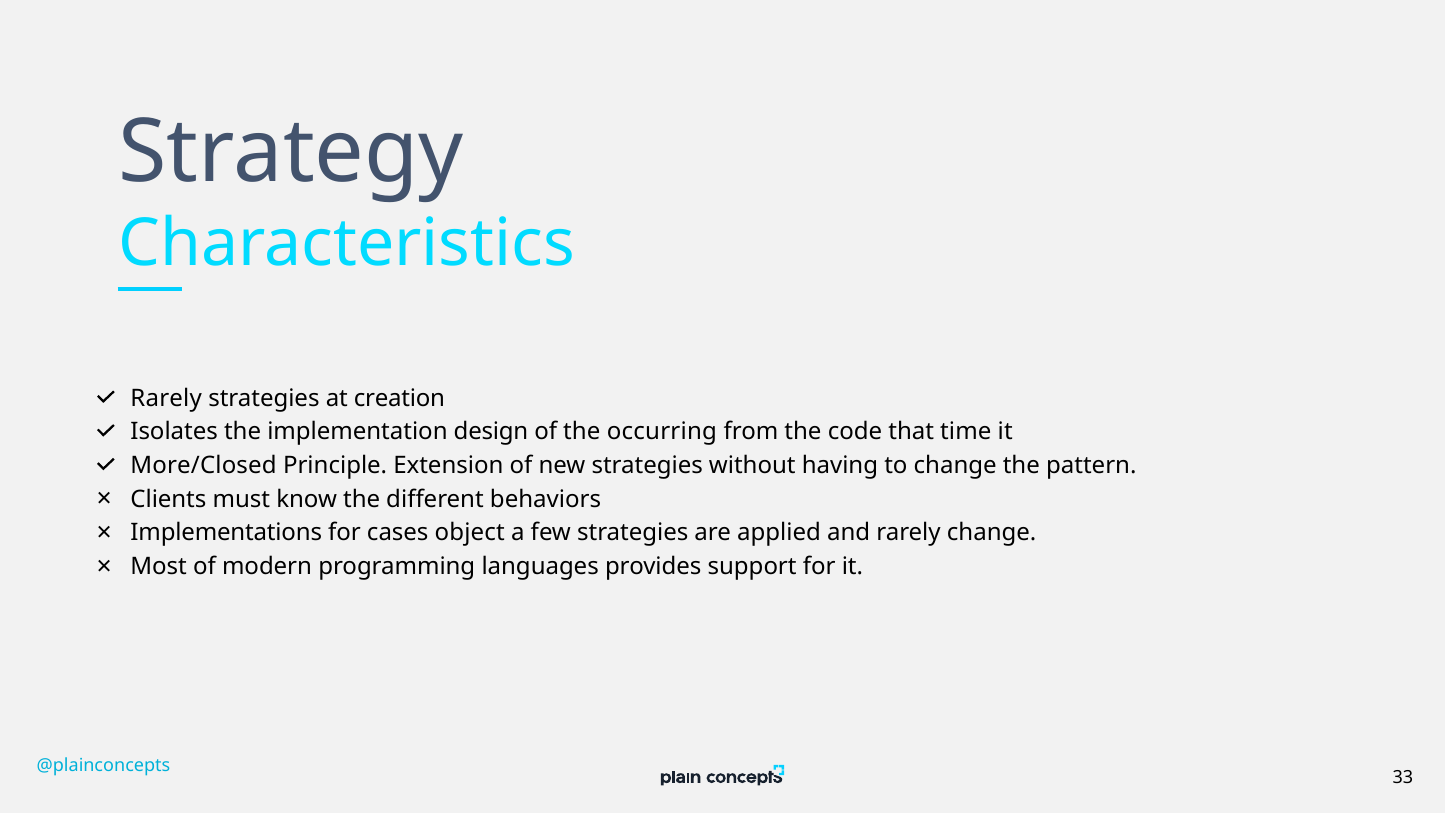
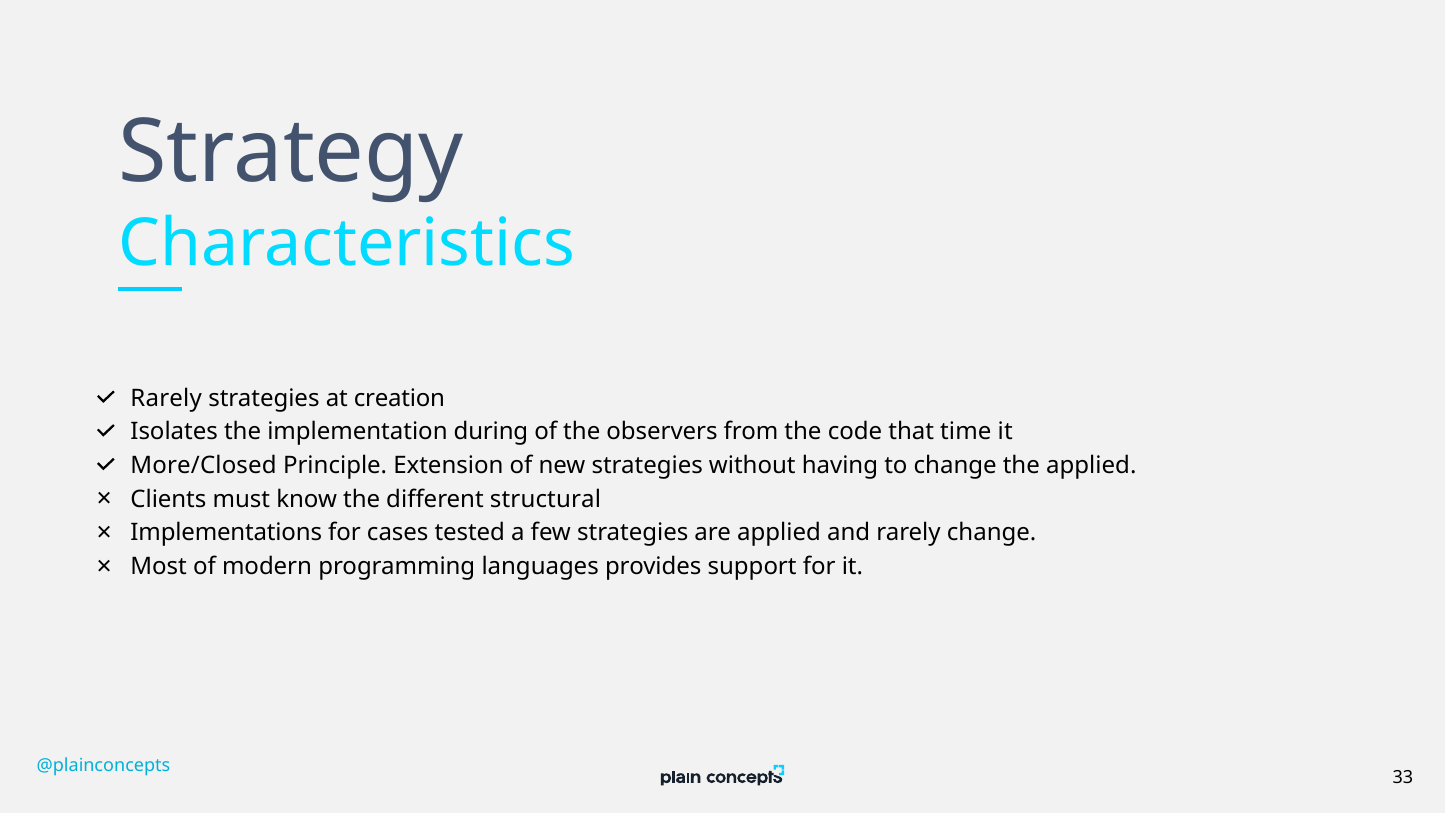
design: design -> during
occurring: occurring -> observers
the pattern: pattern -> applied
behaviors: behaviors -> structural
object: object -> tested
